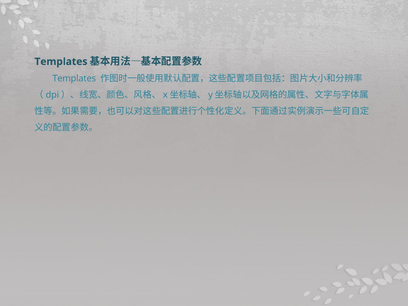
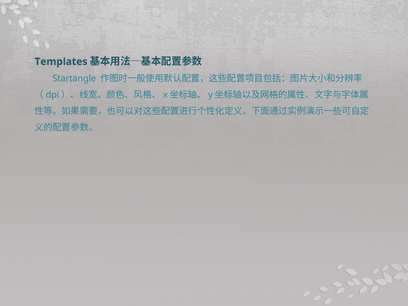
Templates at (74, 79): Templates -> Startangle
